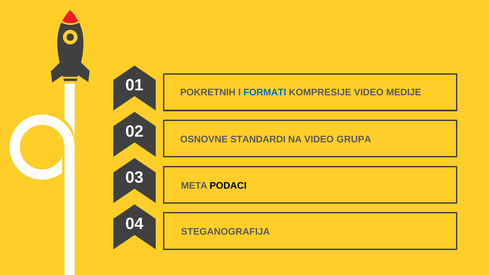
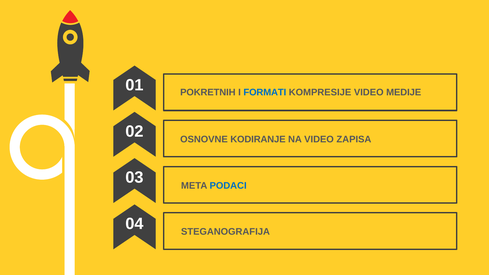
STANDARDI: STANDARDI -> KODIRANJE
GRUPA: GRUPA -> ZAPISA
PODACI colour: black -> blue
